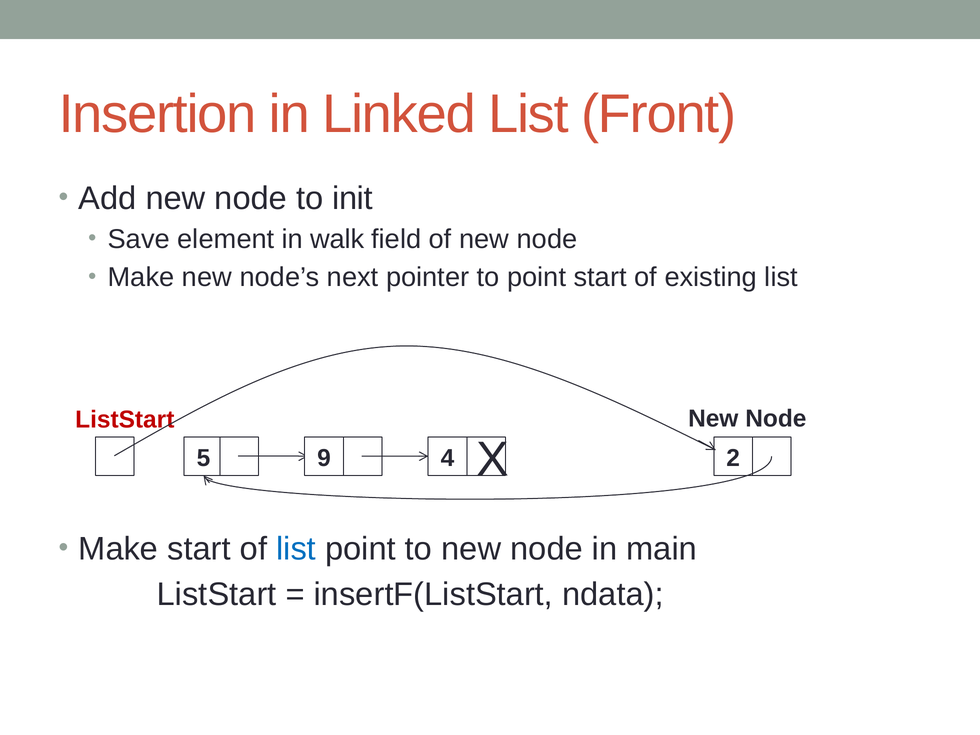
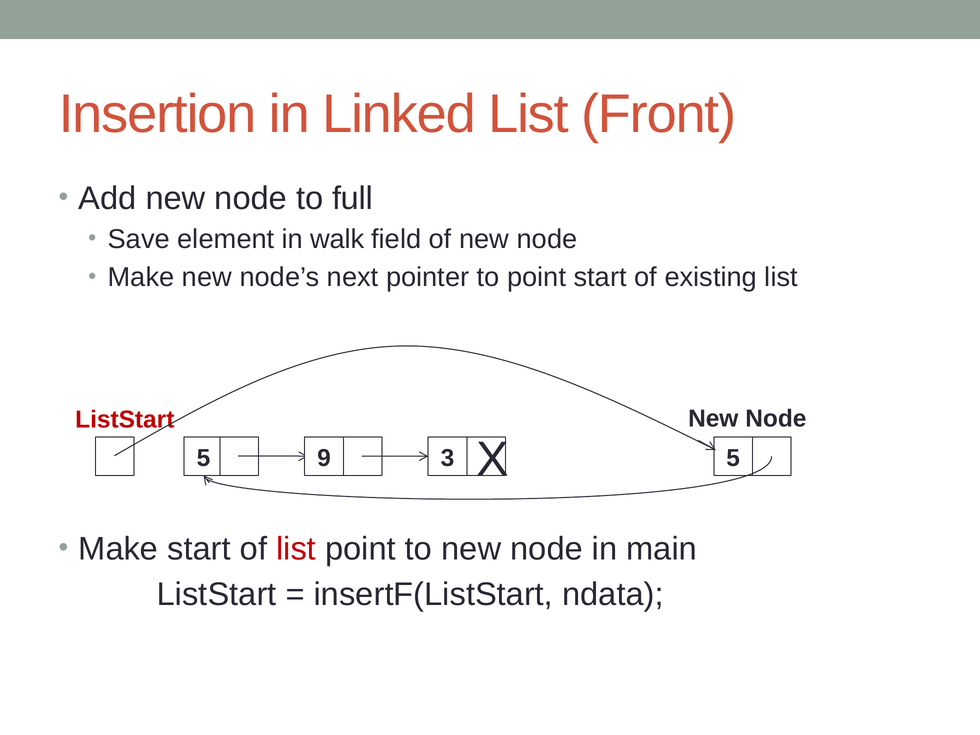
init: init -> full
4: 4 -> 3
X 2: 2 -> 5
list at (296, 549) colour: blue -> red
